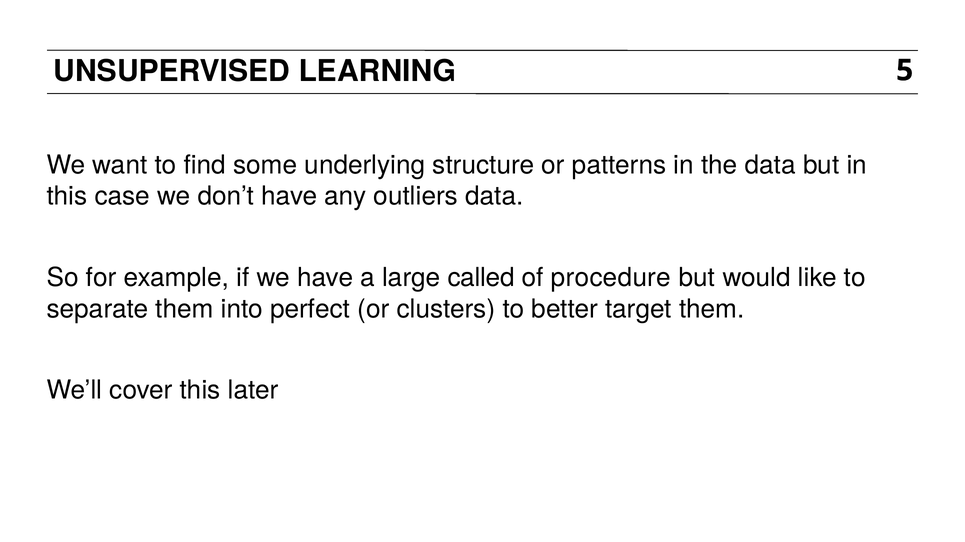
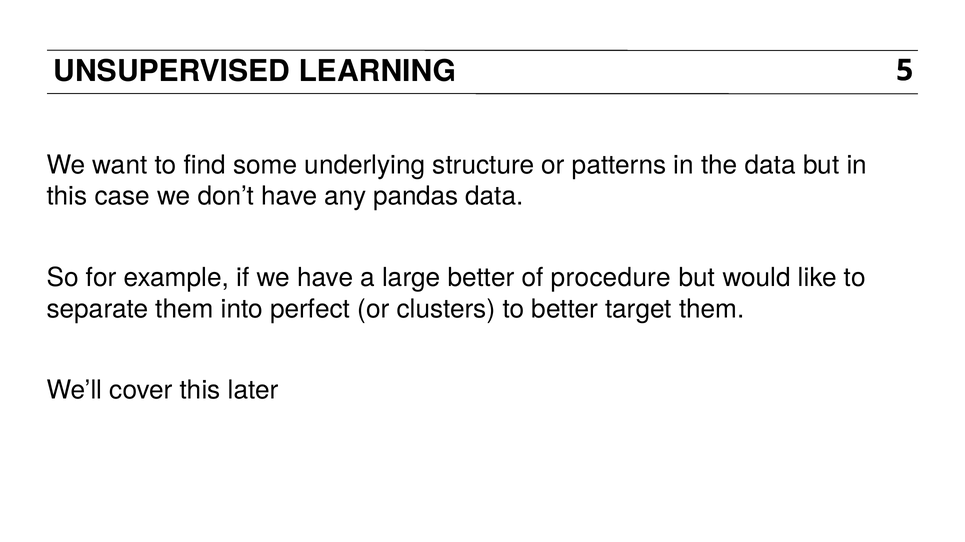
outliers: outliers -> pandas
large called: called -> better
